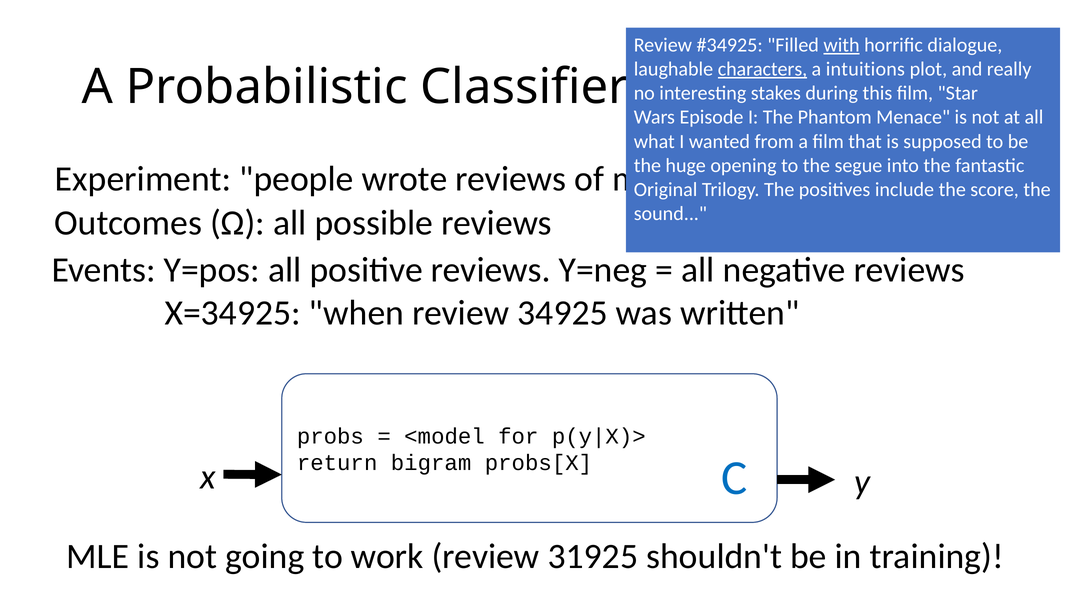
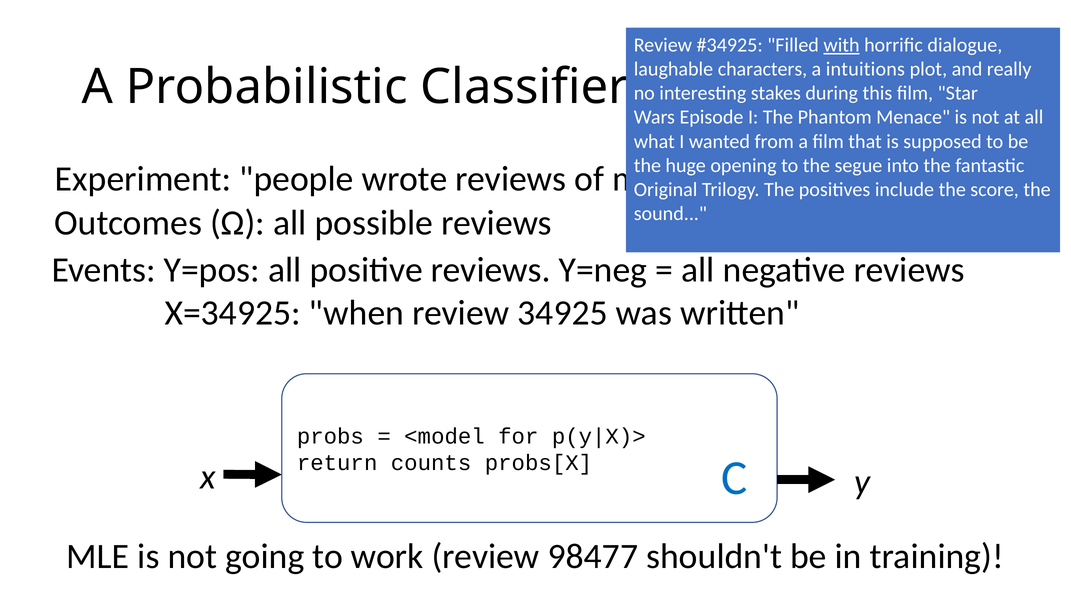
characters underline: present -> none
bigram: bigram -> counts
31925: 31925 -> 98477
